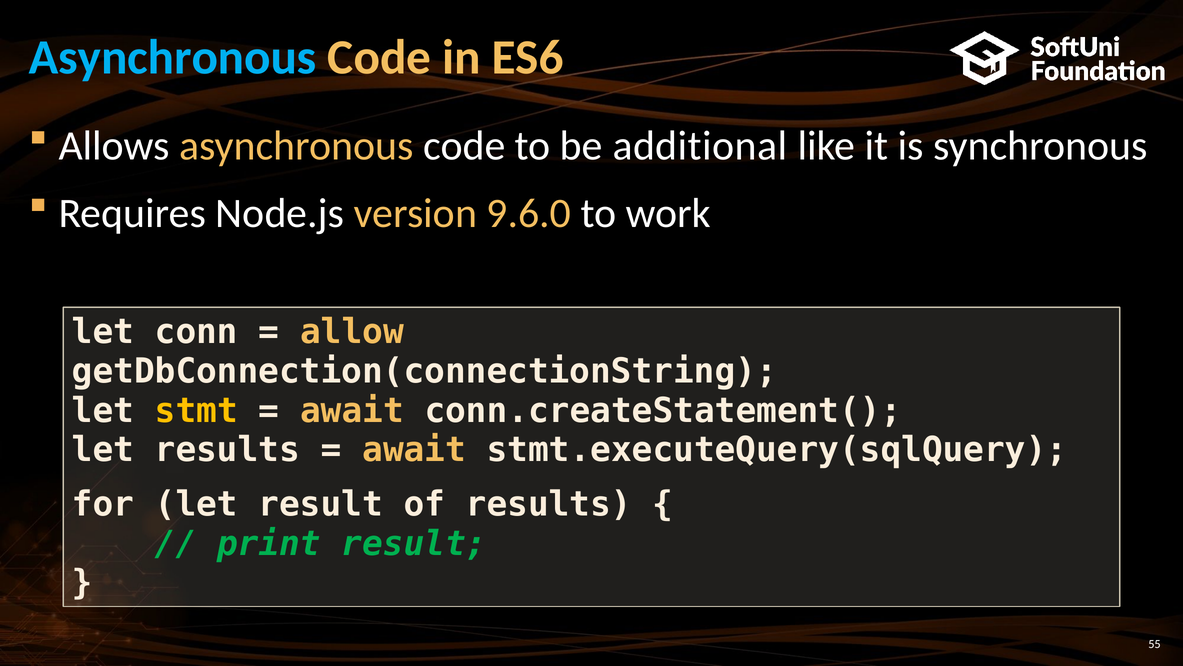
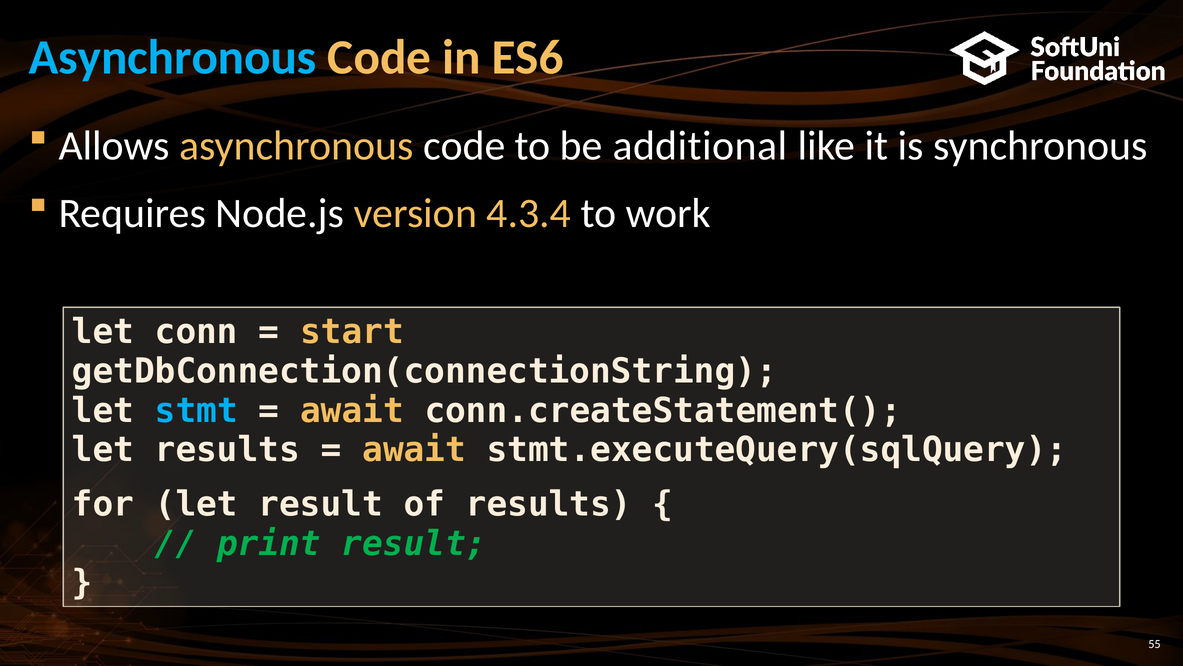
9.6.0: 9.6.0 -> 4.3.4
allow: allow -> start
stmt colour: yellow -> light blue
